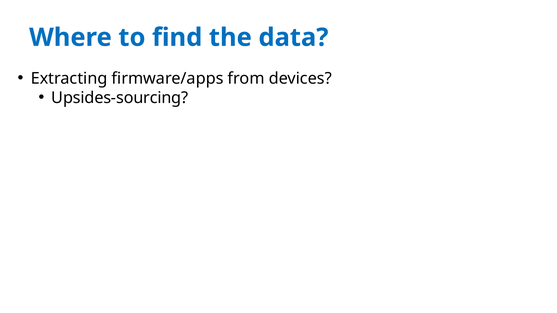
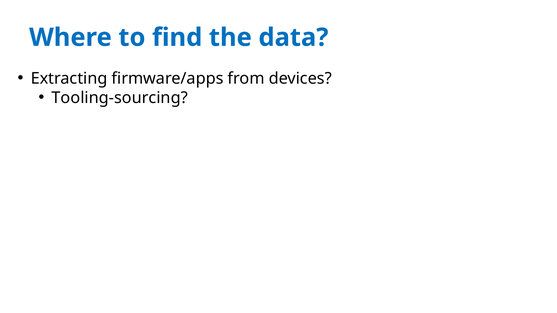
Upsides-sourcing: Upsides-sourcing -> Tooling-sourcing
